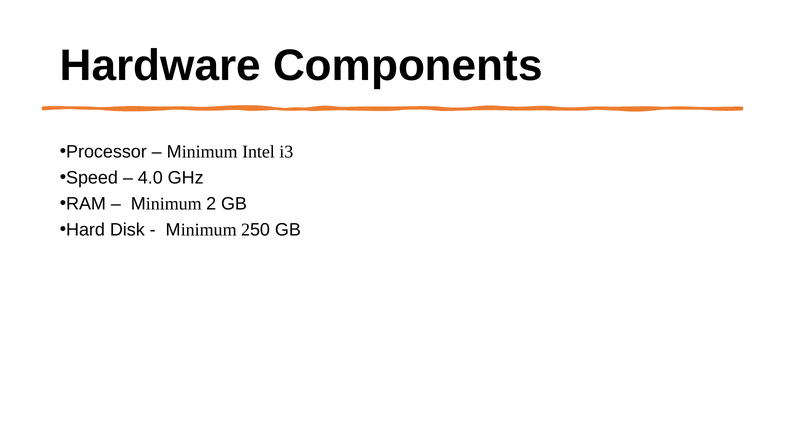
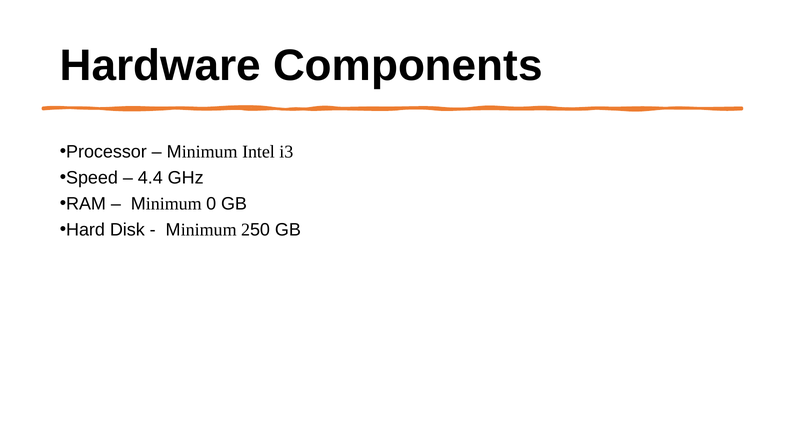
4.0: 4.0 -> 4.4
Minimum 2: 2 -> 0
